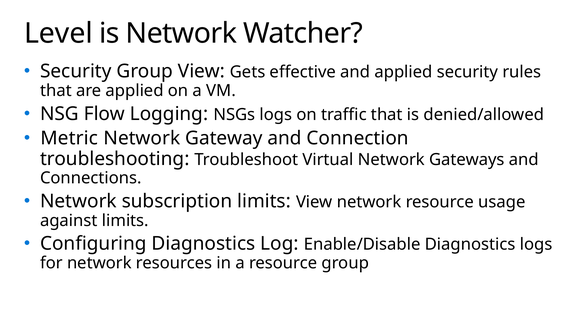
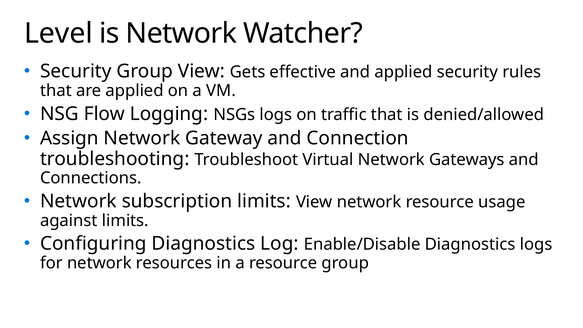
Metric: Metric -> Assign
